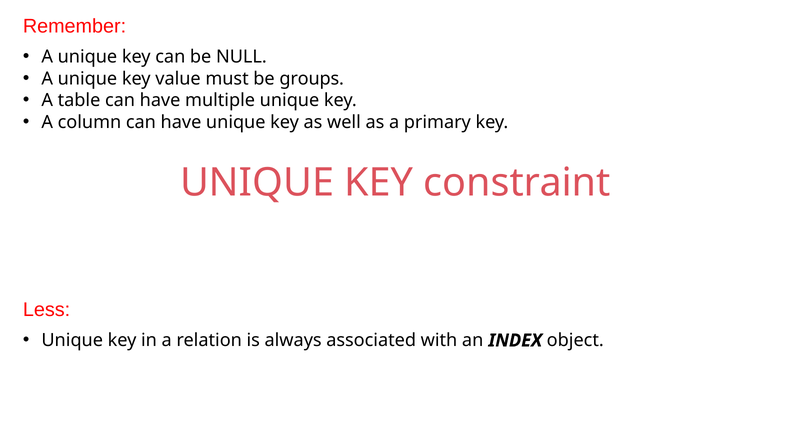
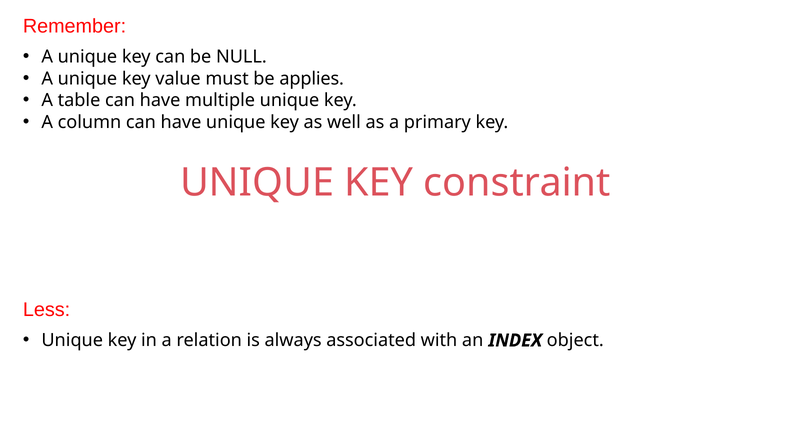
groups: groups -> applies
